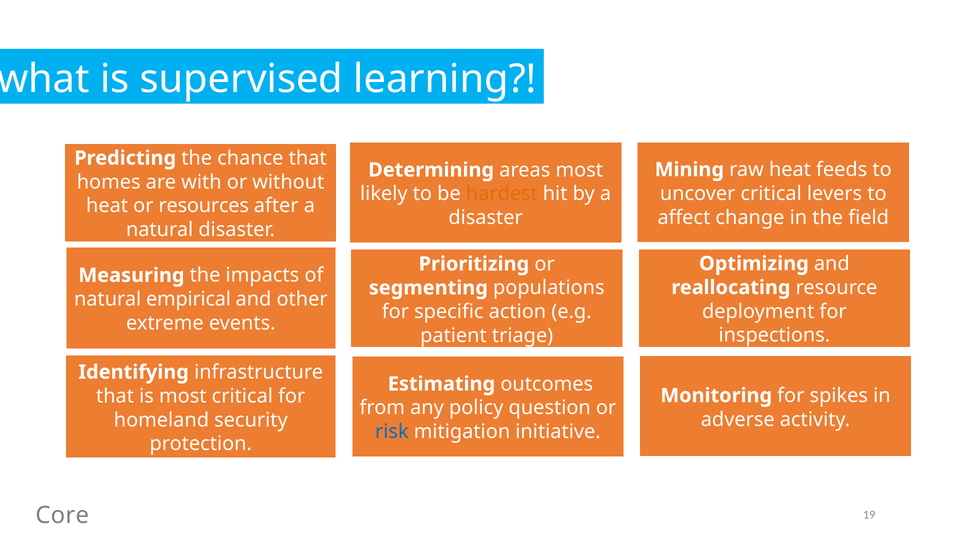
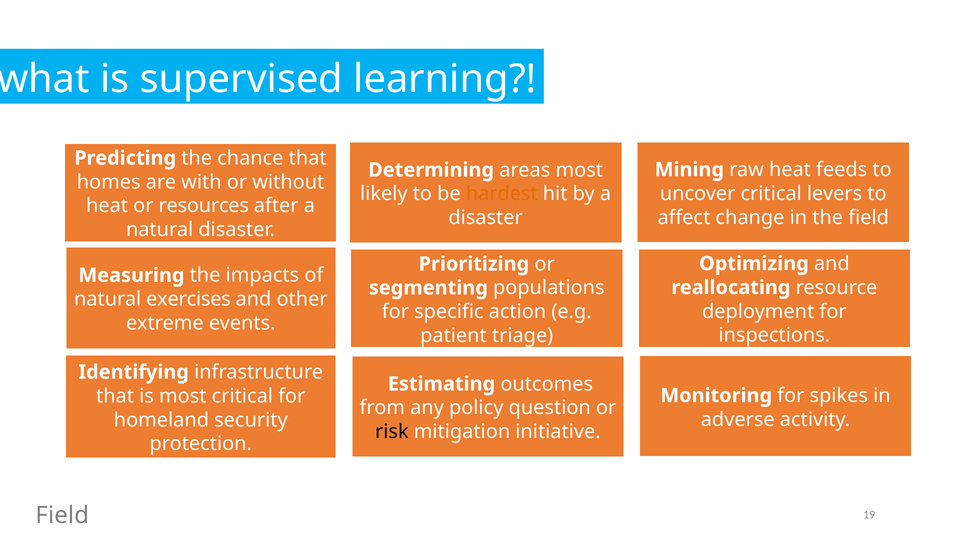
empirical: empirical -> exercises
risk colour: blue -> black
Core at (62, 515): Core -> Field
